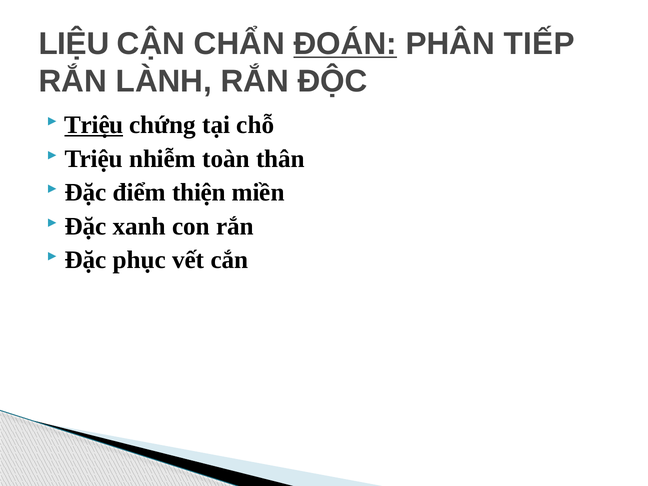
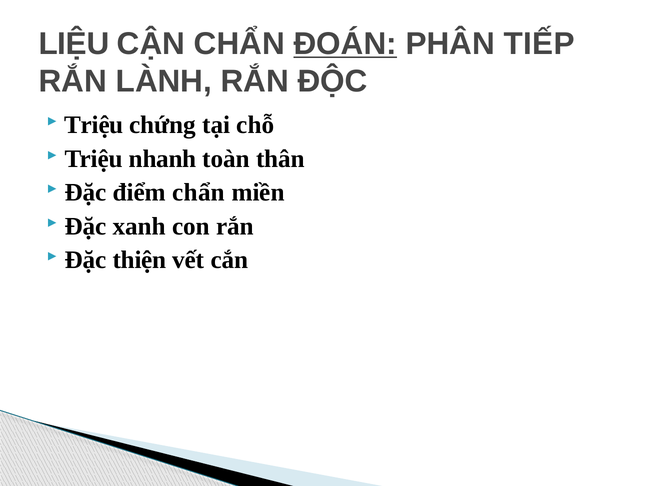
Triệu at (94, 125) underline: present -> none
nhiễm: nhiễm -> nhanh
điểm thiện: thiện -> chẩn
phục: phục -> thiện
